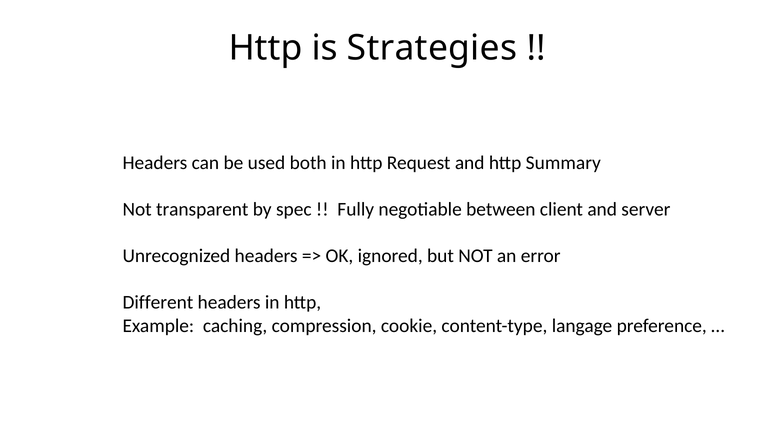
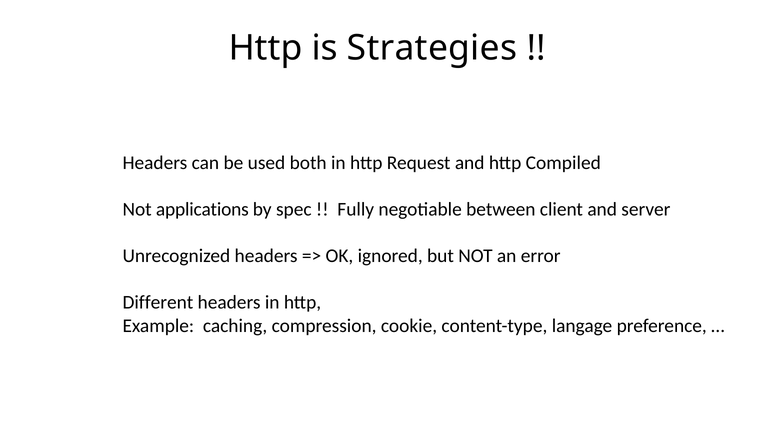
Summary: Summary -> Compiled
transparent: transparent -> applications
